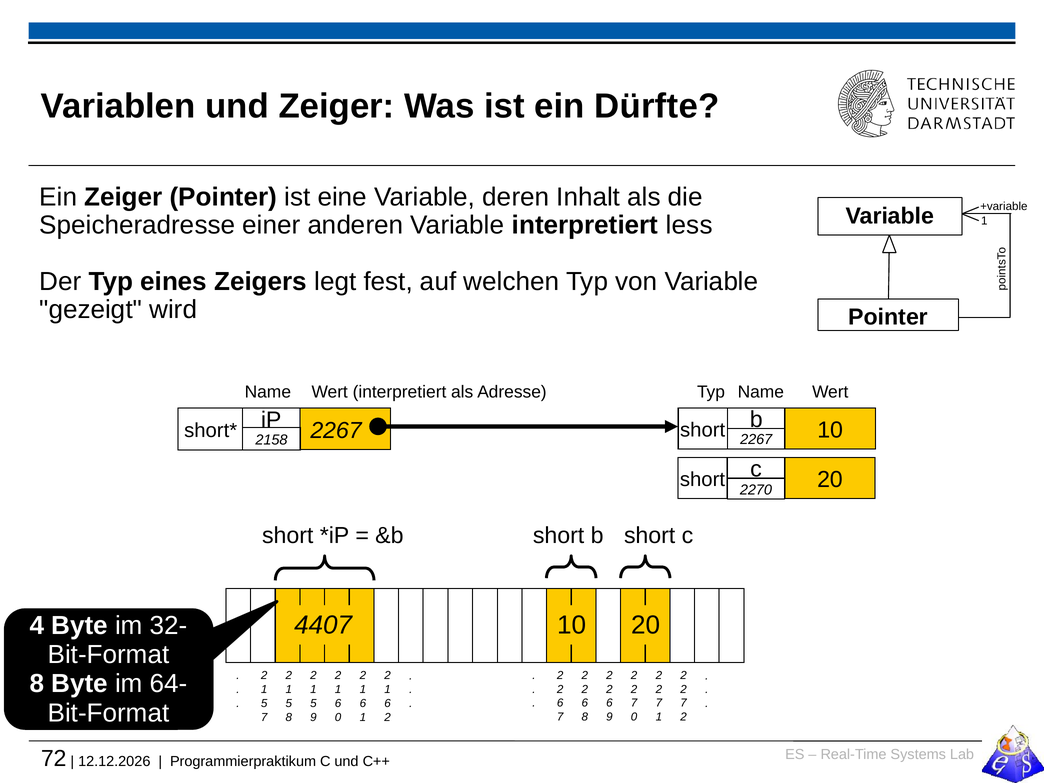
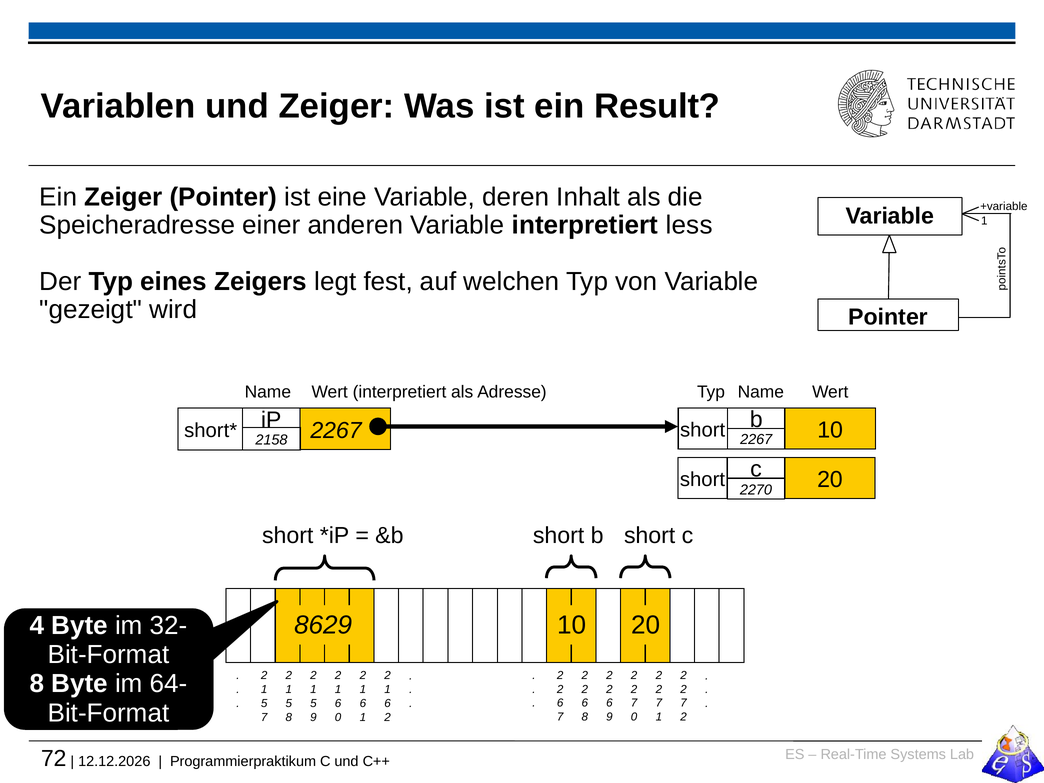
Dürfte: Dürfte -> Result
4407: 4407 -> 8629
